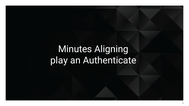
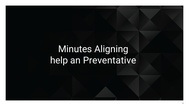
play: play -> help
Authenticate: Authenticate -> Preventative
